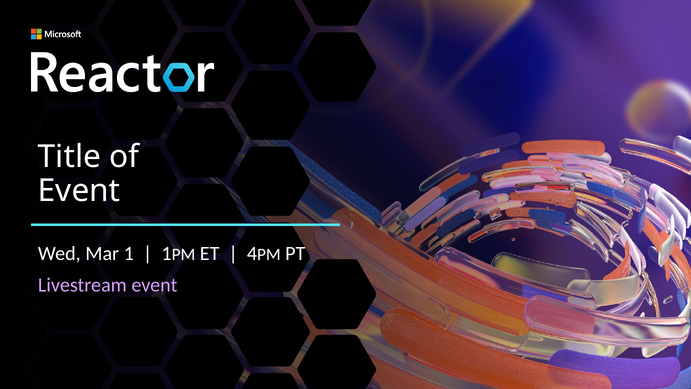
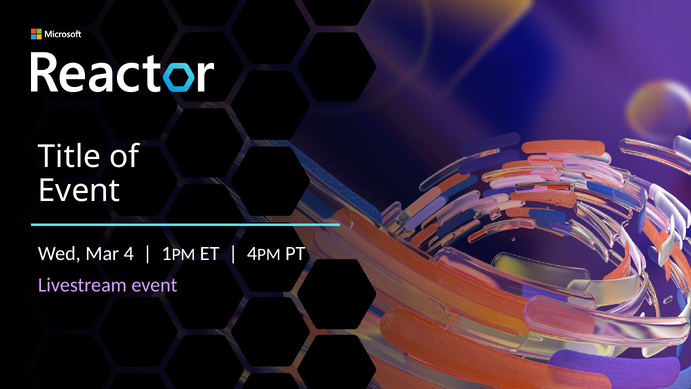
Mar 1: 1 -> 4
